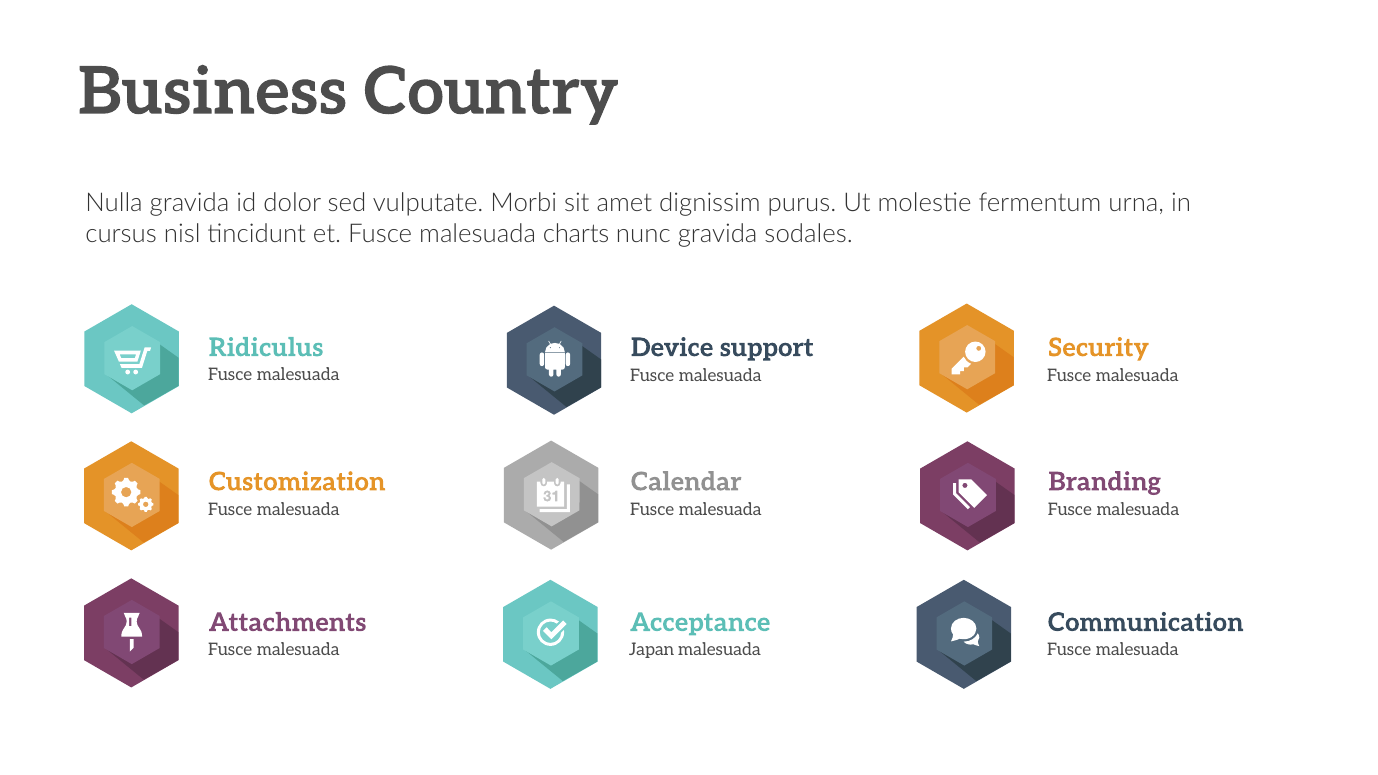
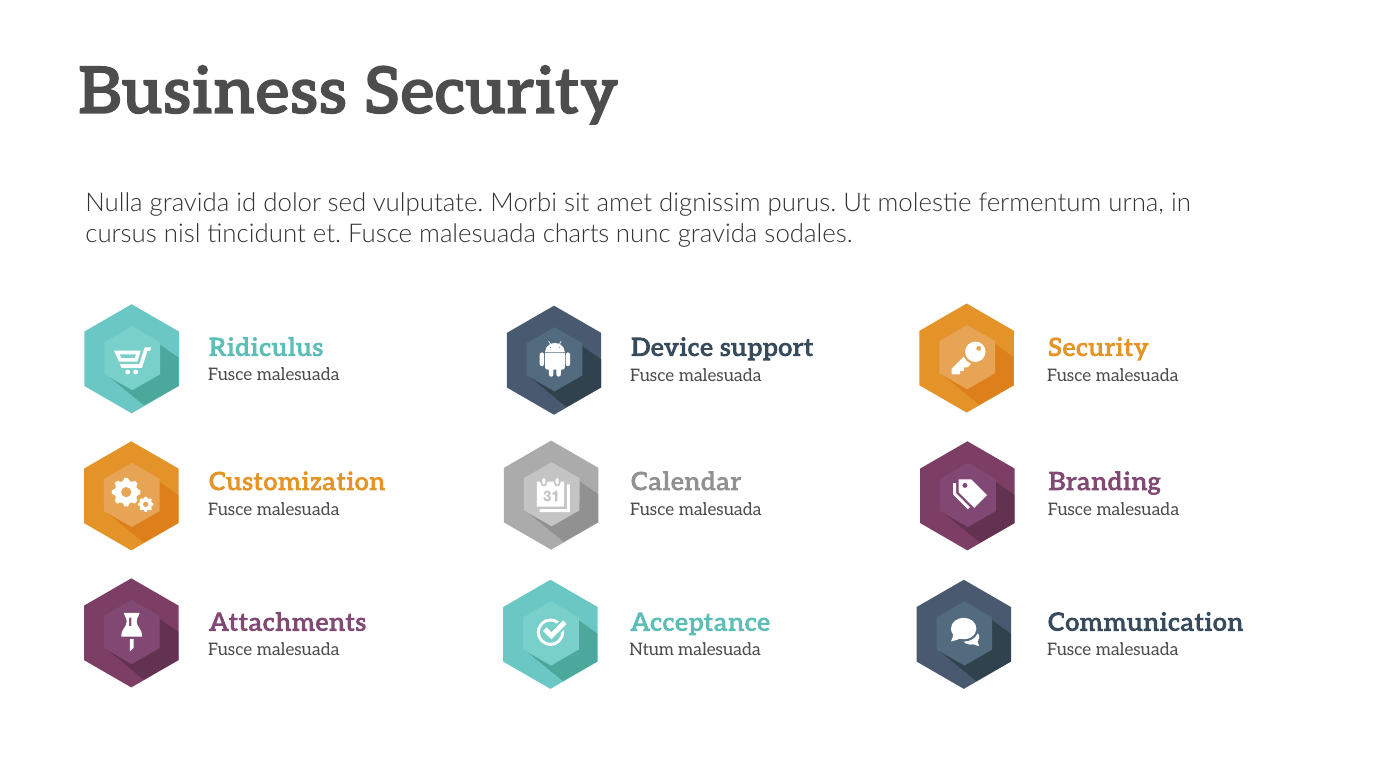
Business Country: Country -> Security
Japan: Japan -> Ntum
